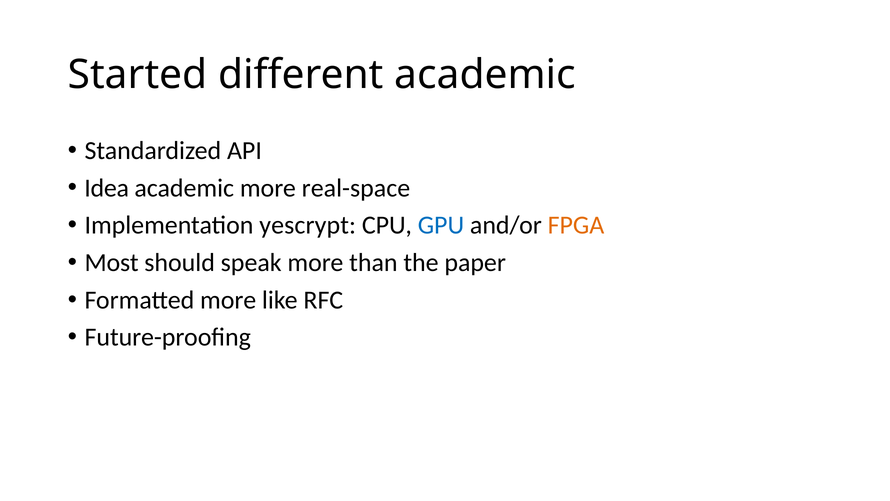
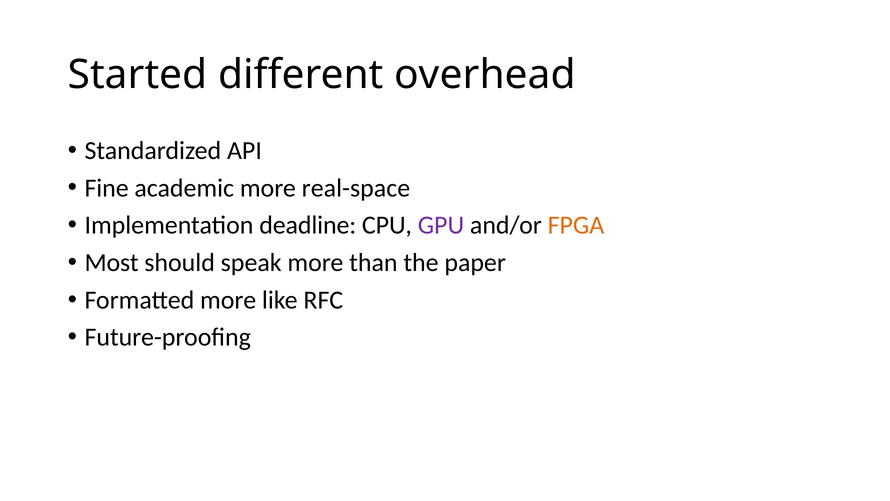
different academic: academic -> overhead
Idea: Idea -> Fine
yescrypt: yescrypt -> deadline
GPU colour: blue -> purple
